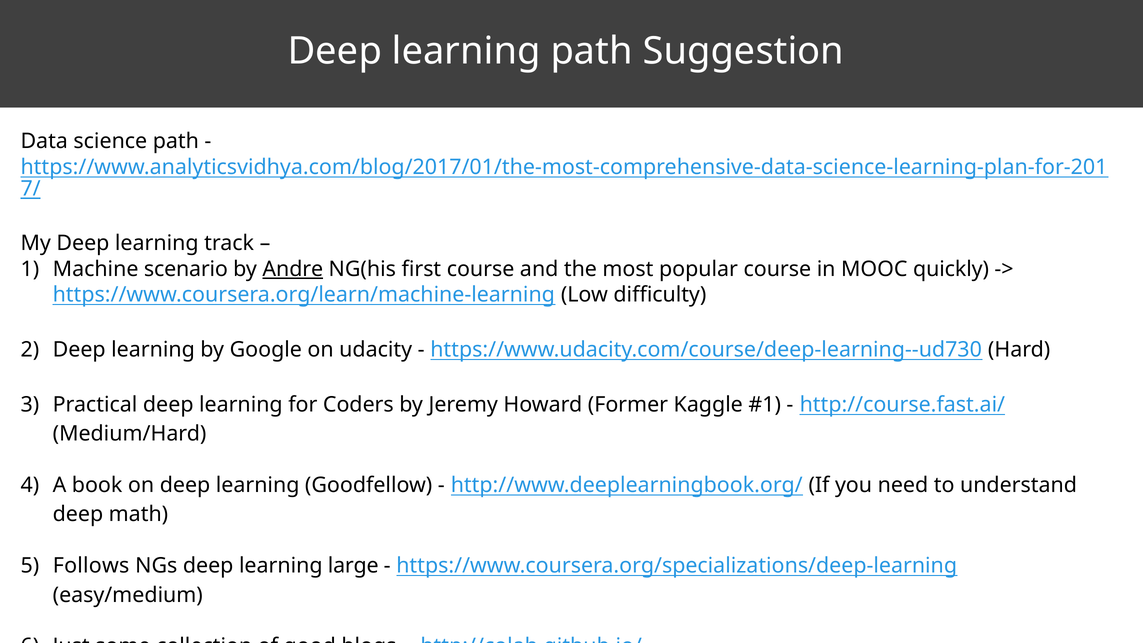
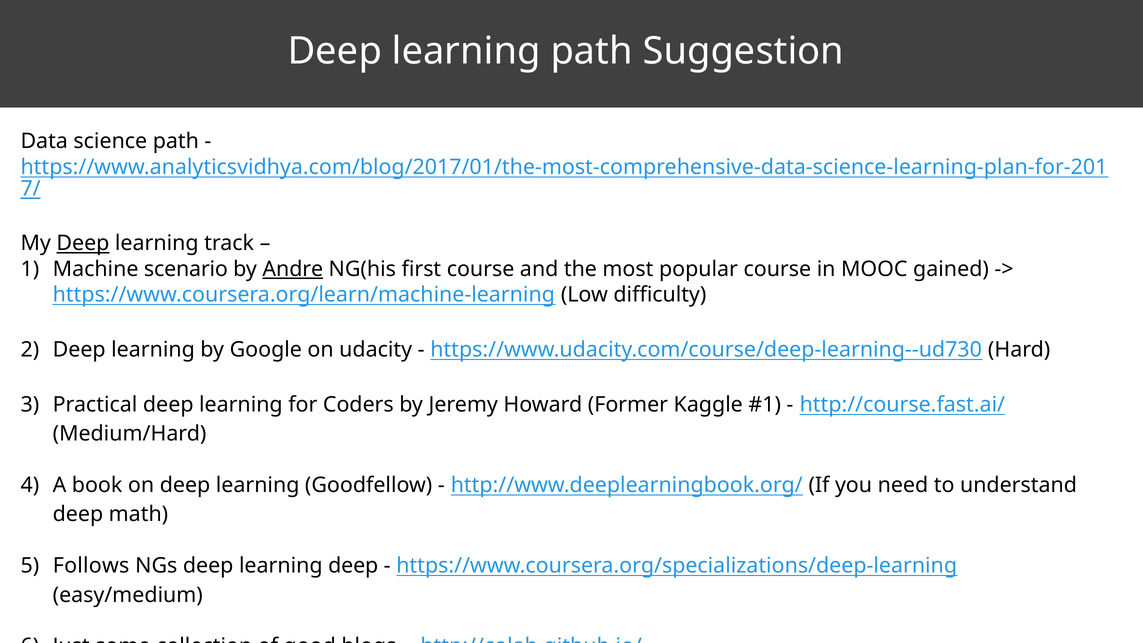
Deep at (83, 243) underline: none -> present
quickly: quickly -> gained
learning large: large -> deep
